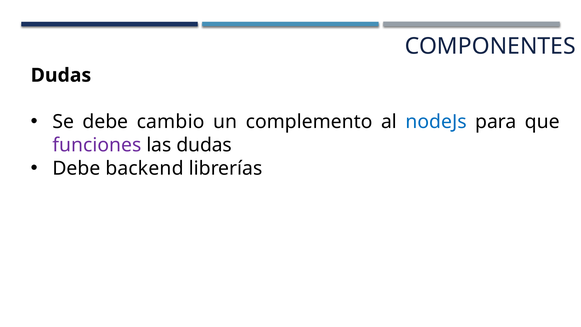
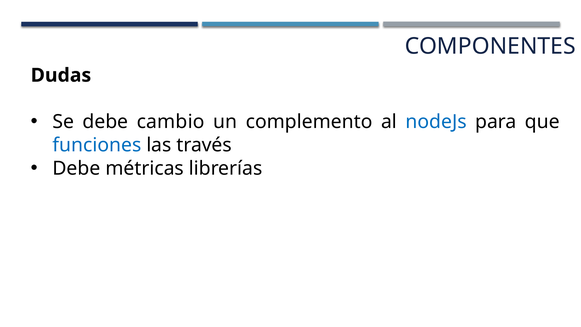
funciones colour: purple -> blue
las dudas: dudas -> través
backend: backend -> métricas
